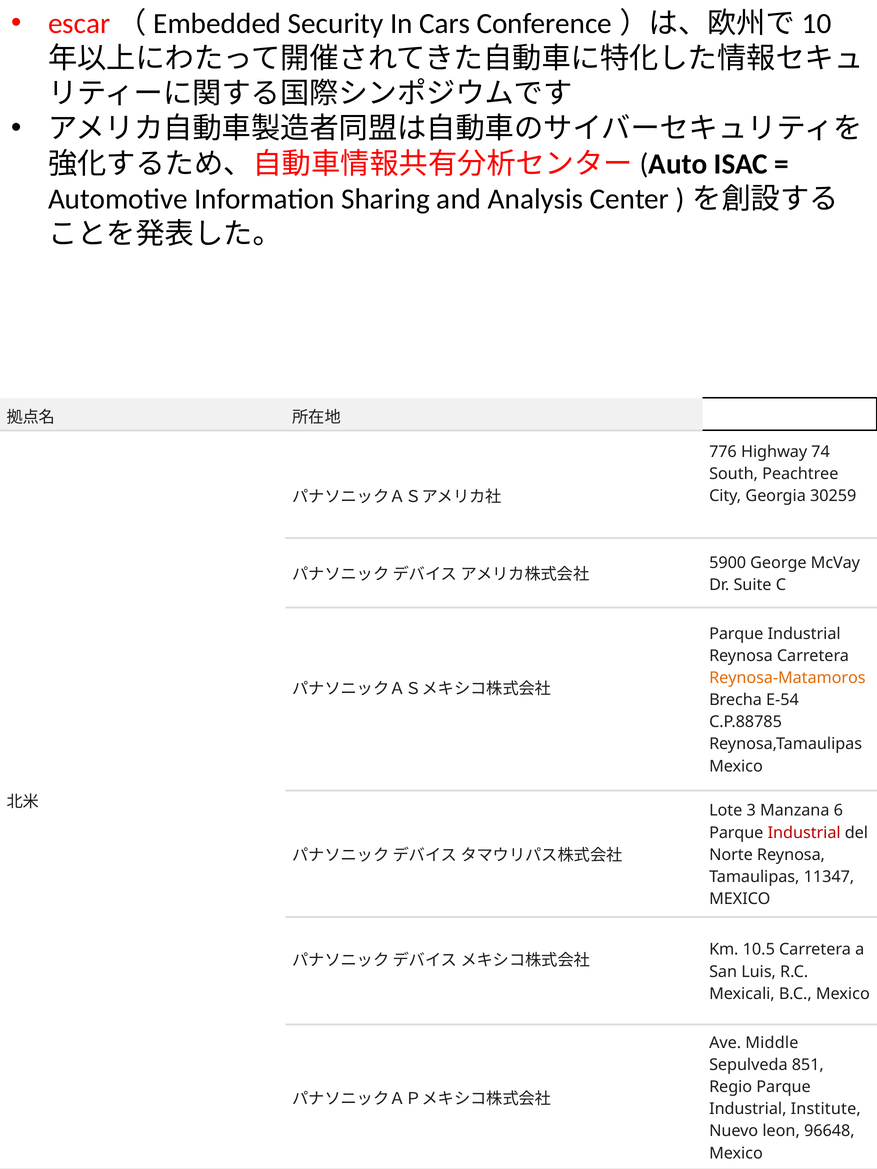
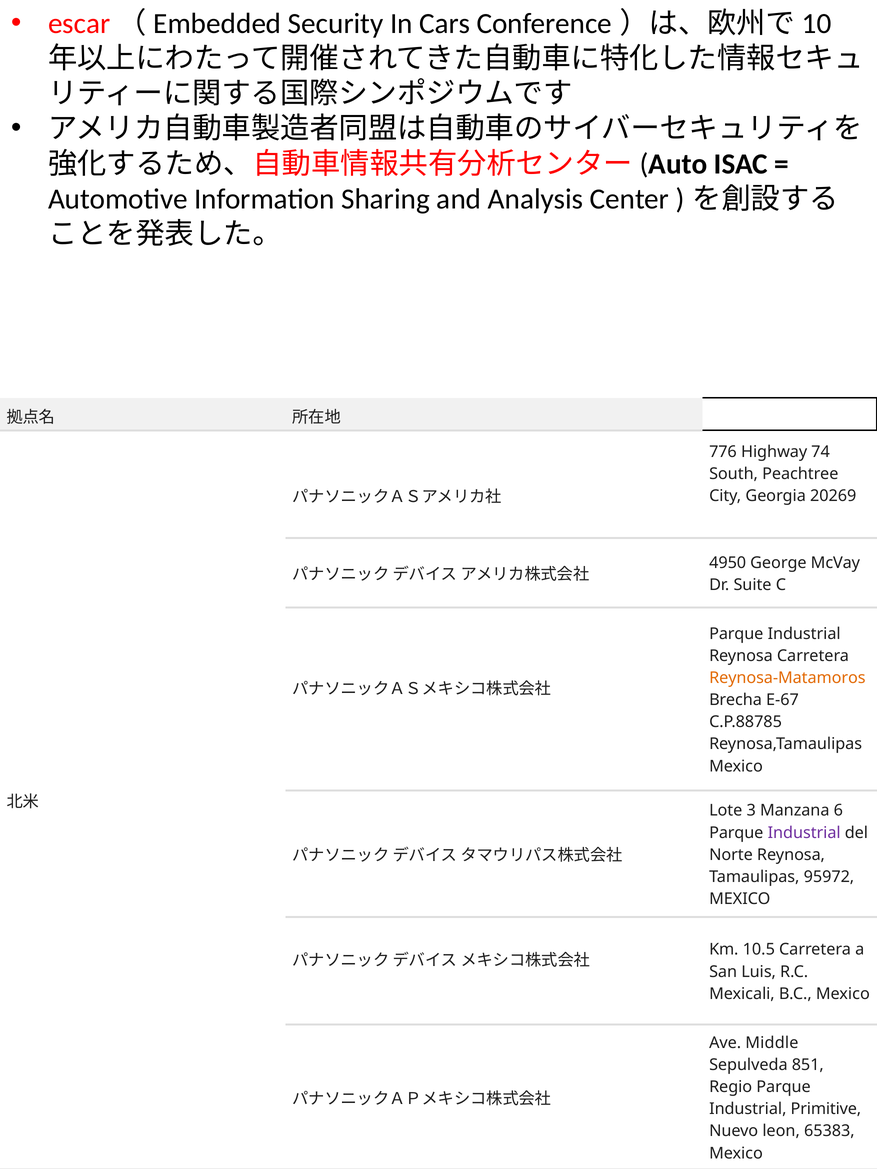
30259: 30259 -> 20269
5900: 5900 -> 4950
E-54: E-54 -> E-67
Industrial at (804, 833) colour: red -> purple
11347: 11347 -> 95972
Institute: Institute -> Primitive
96648: 96648 -> 65383
